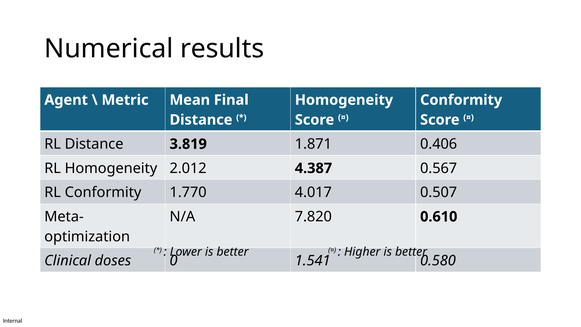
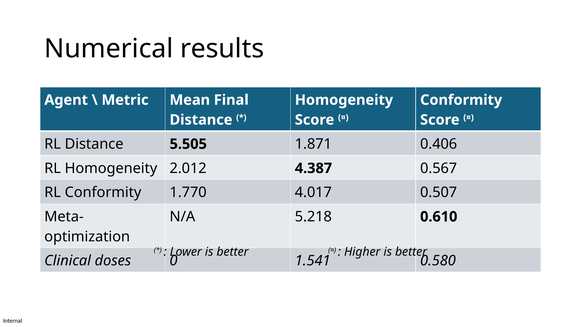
3.819: 3.819 -> 5.505
7.820: 7.820 -> 5.218
